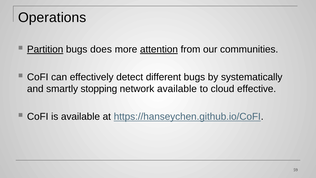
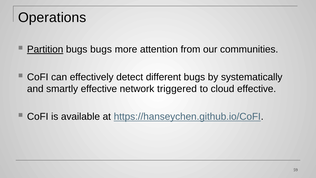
bugs does: does -> bugs
attention underline: present -> none
smartly stopping: stopping -> effective
network available: available -> triggered
